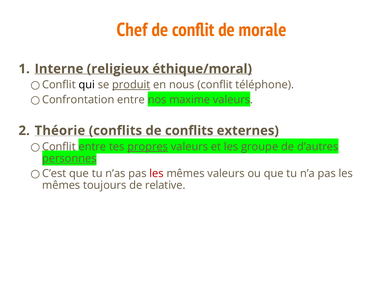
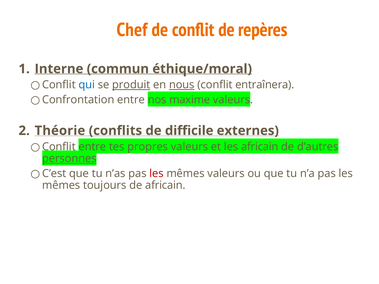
morale: morale -> repères
religieux: religieux -> commun
qui colour: black -> blue
nous underline: none -> present
téléphone: téléphone -> entraînera
de conflits: conflits -> difficile
propres underline: present -> none
les groupe: groupe -> africain
de relative: relative -> africain
